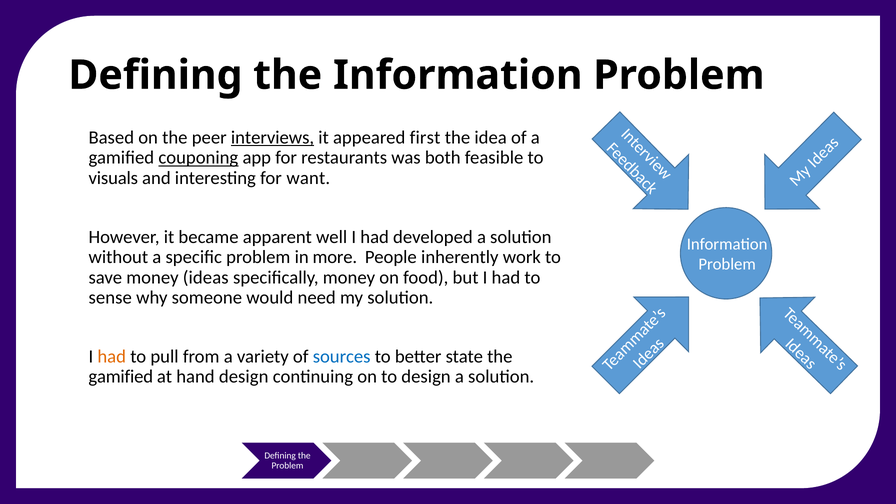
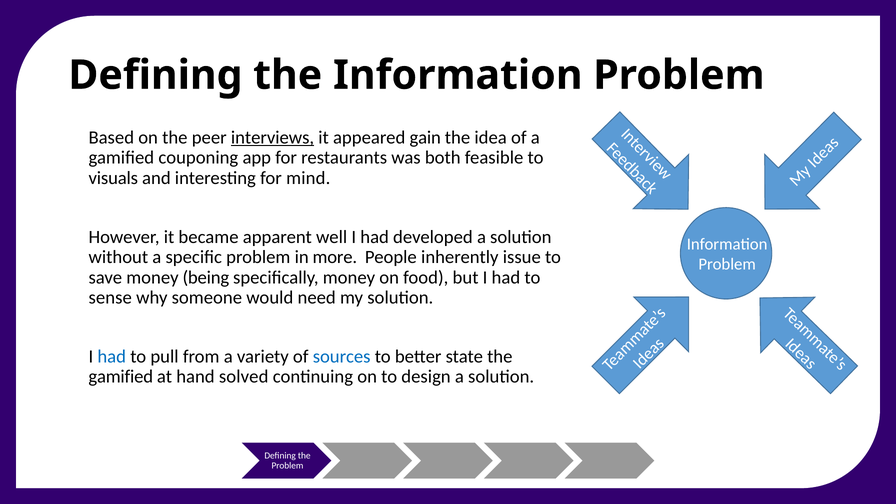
first: first -> gain
couponing underline: present -> none
want: want -> mind
work: work -> issue
ideas: ideas -> being
had at (112, 357) colour: orange -> blue
hand design: design -> solved
